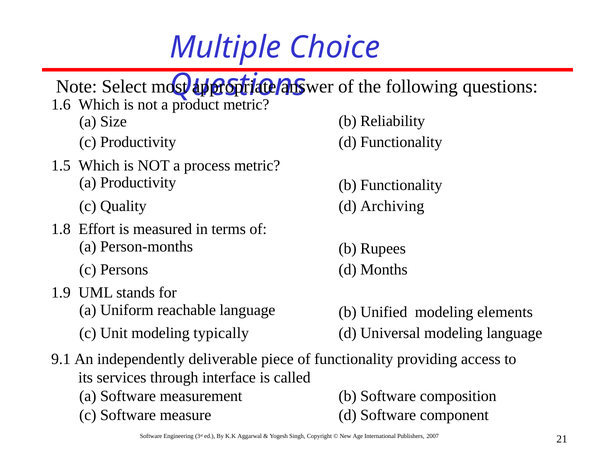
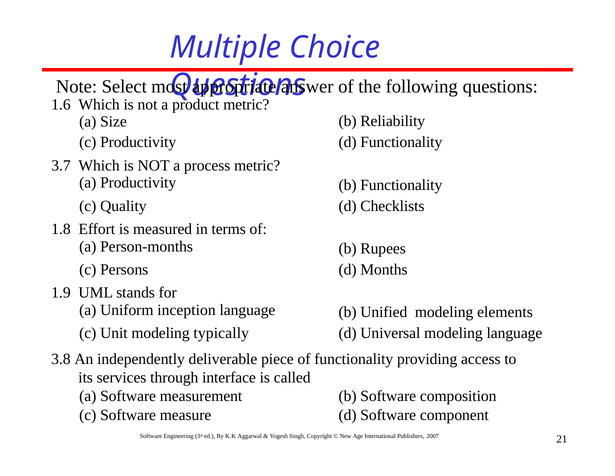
1.5: 1.5 -> 3.7
Archiving: Archiving -> Checklists
reachable: reachable -> inception
9.1: 9.1 -> 3.8
